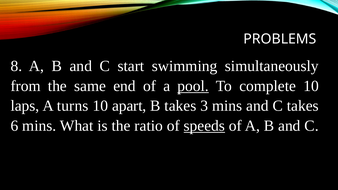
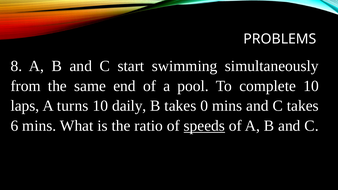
pool underline: present -> none
apart: apart -> daily
3: 3 -> 0
